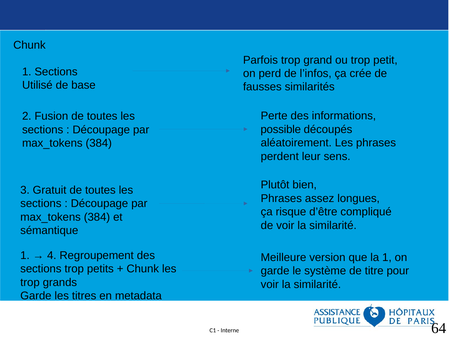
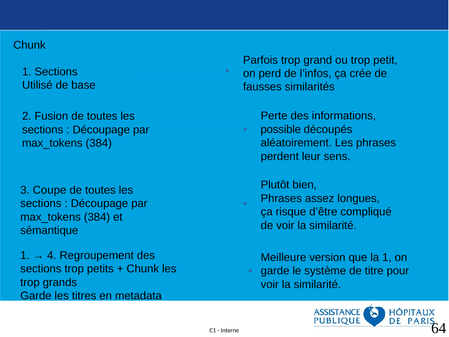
Gratuit: Gratuit -> Coupe
